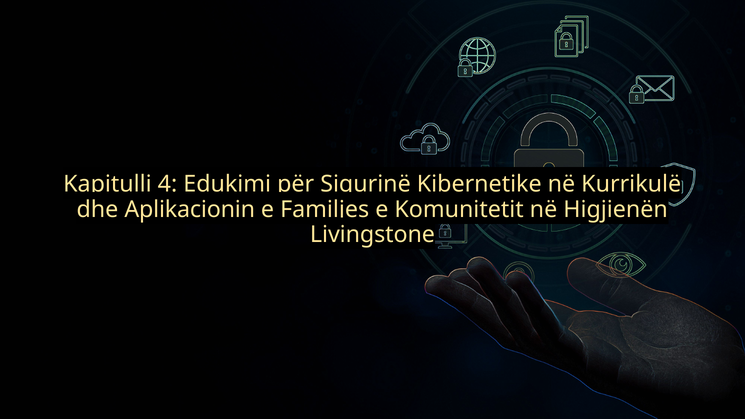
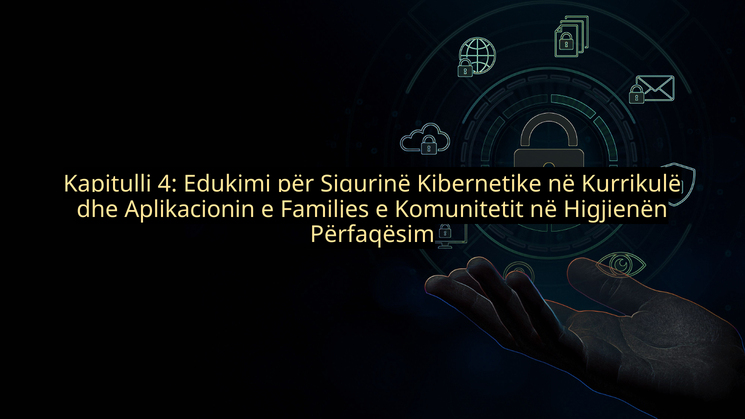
Livingstone: Livingstone -> Përfaqësim
